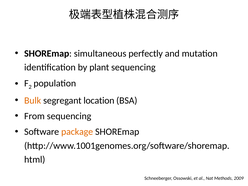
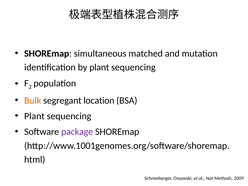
perfectly: perfectly -> matched
From at (34, 116): From -> Plant
package colour: orange -> purple
